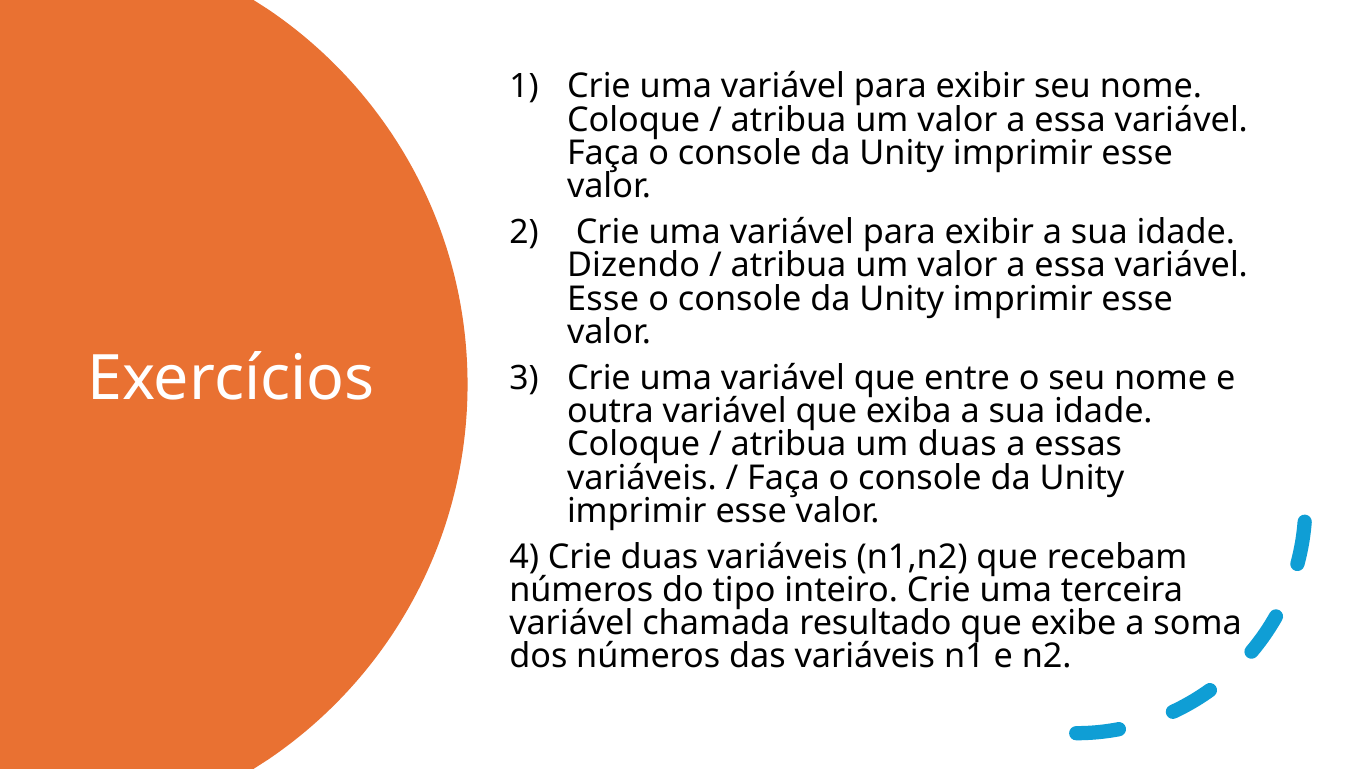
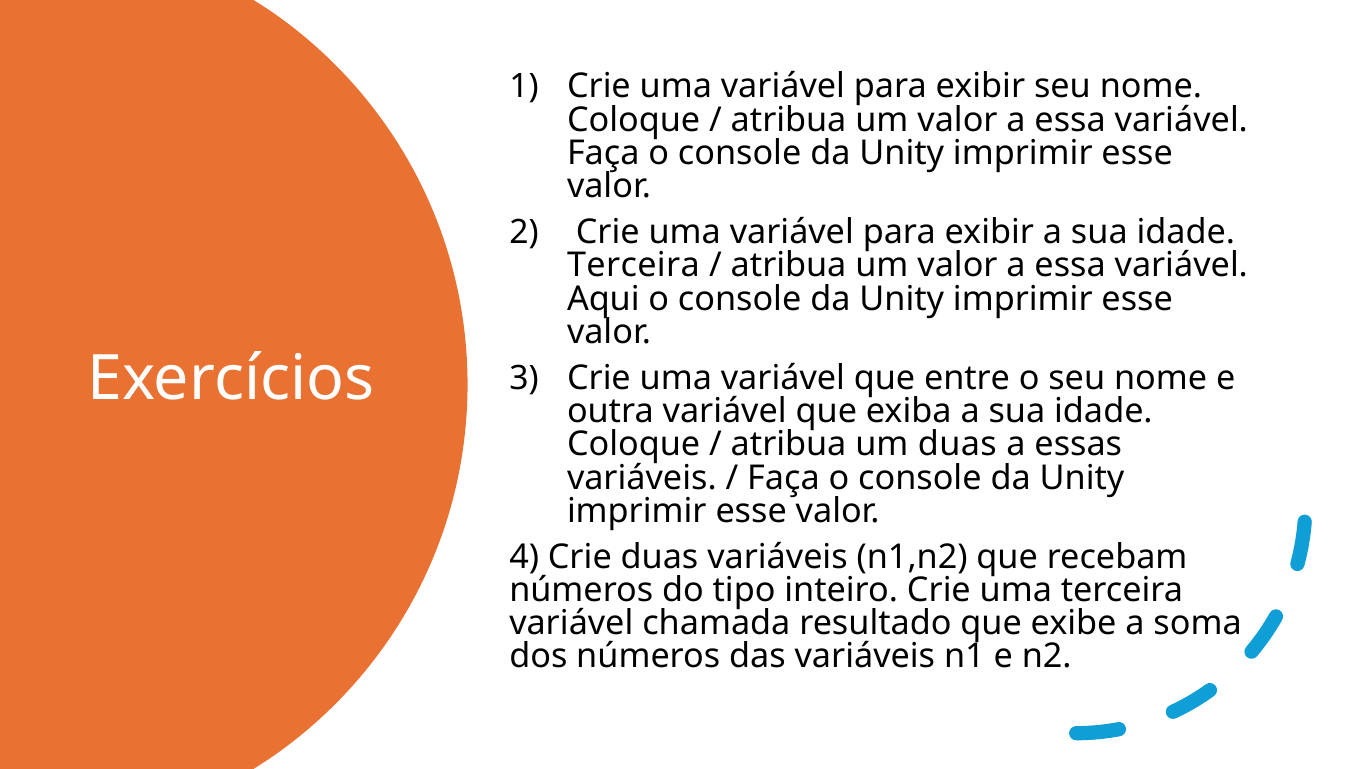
Dizendo at (633, 266): Dizendo -> Terceira
Esse at (603, 299): Esse -> Aqui
